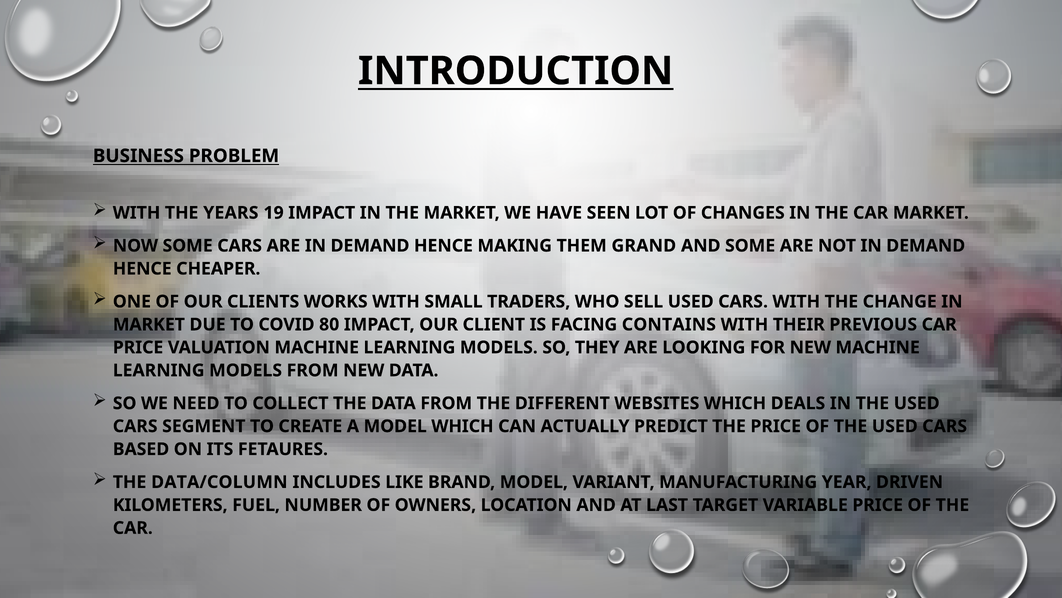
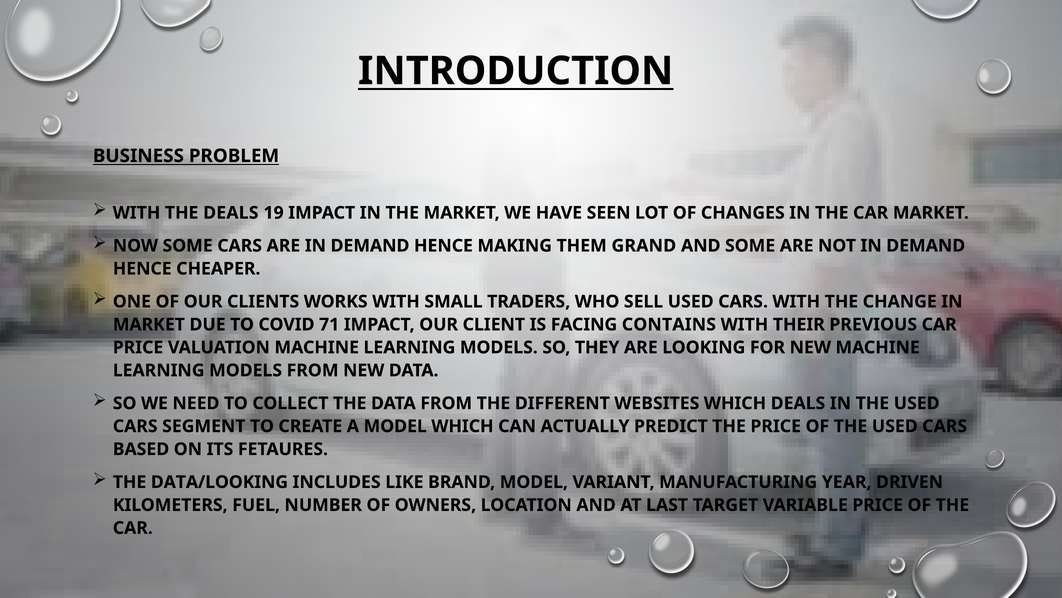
THE YEARS: YEARS -> DEALS
80: 80 -> 71
DATA/COLUMN: DATA/COLUMN -> DATA/LOOKING
